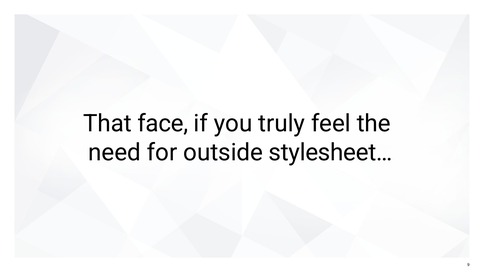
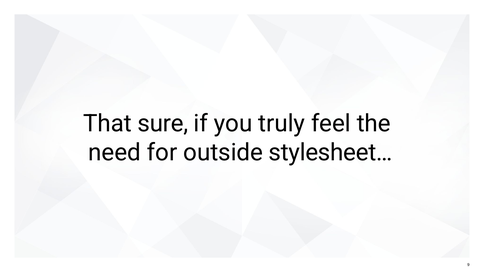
face: face -> sure
